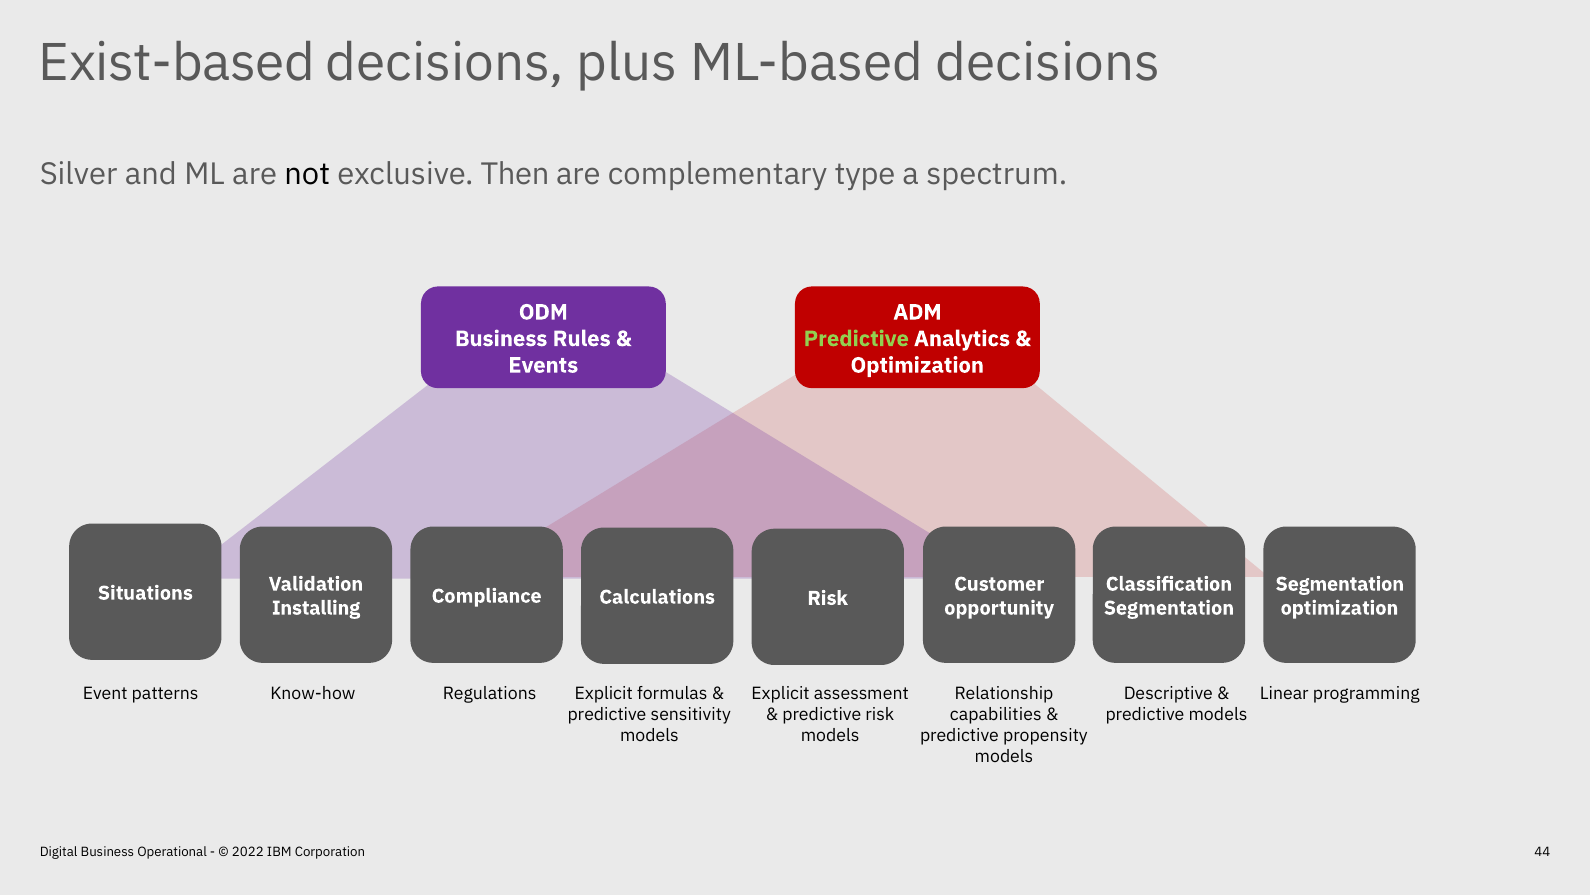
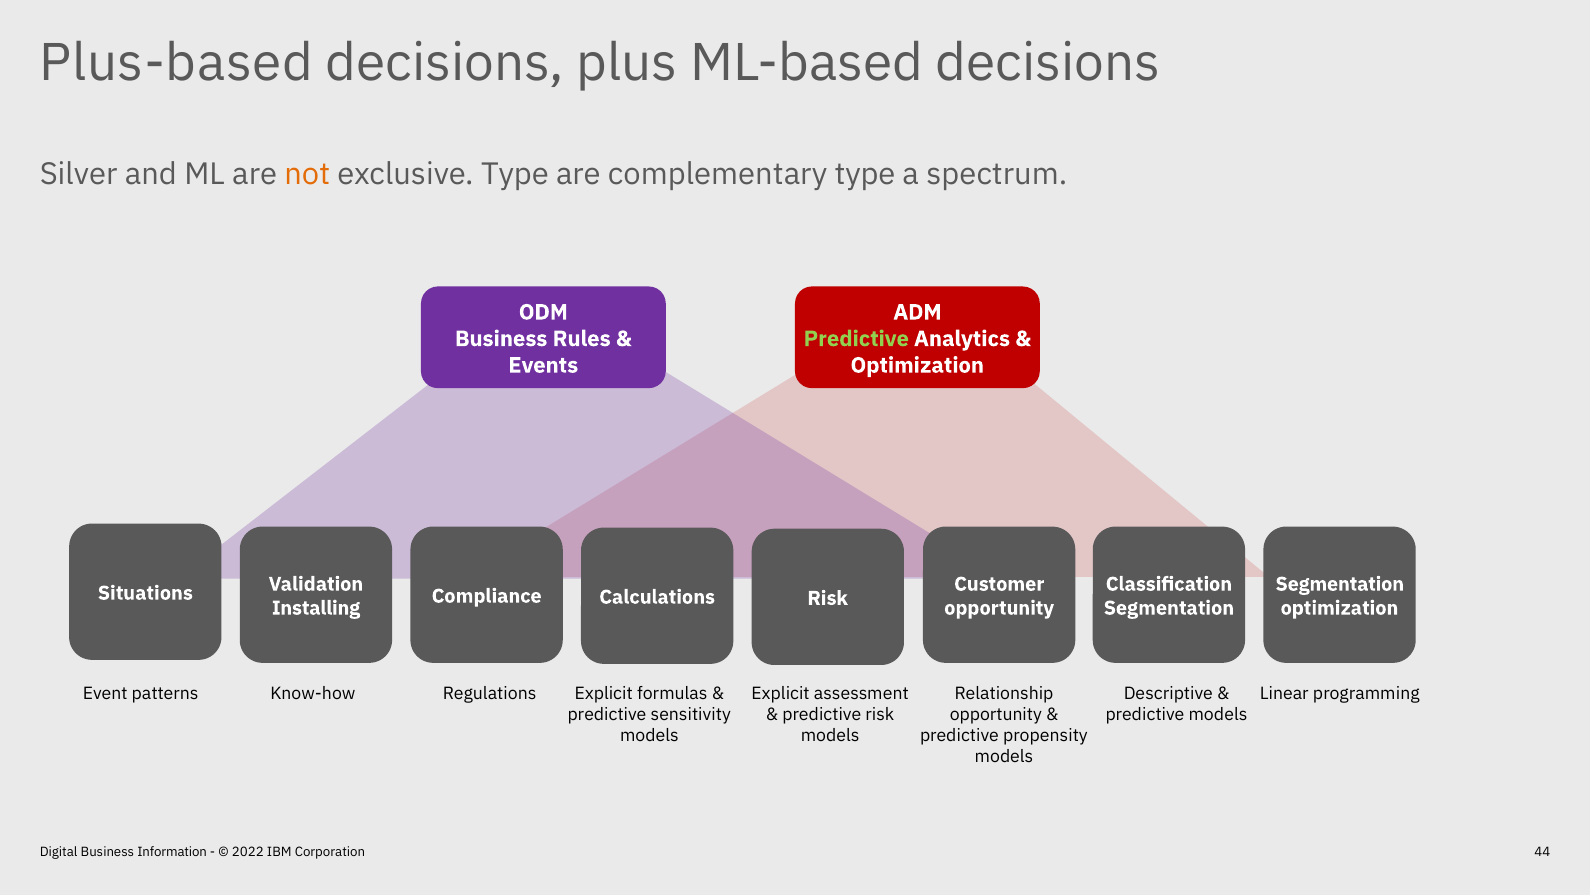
Exist-based: Exist-based -> Plus-based
not colour: black -> orange
exclusive Then: Then -> Type
capabilities at (996, 714): capabilities -> opportunity
Operational: Operational -> Information
